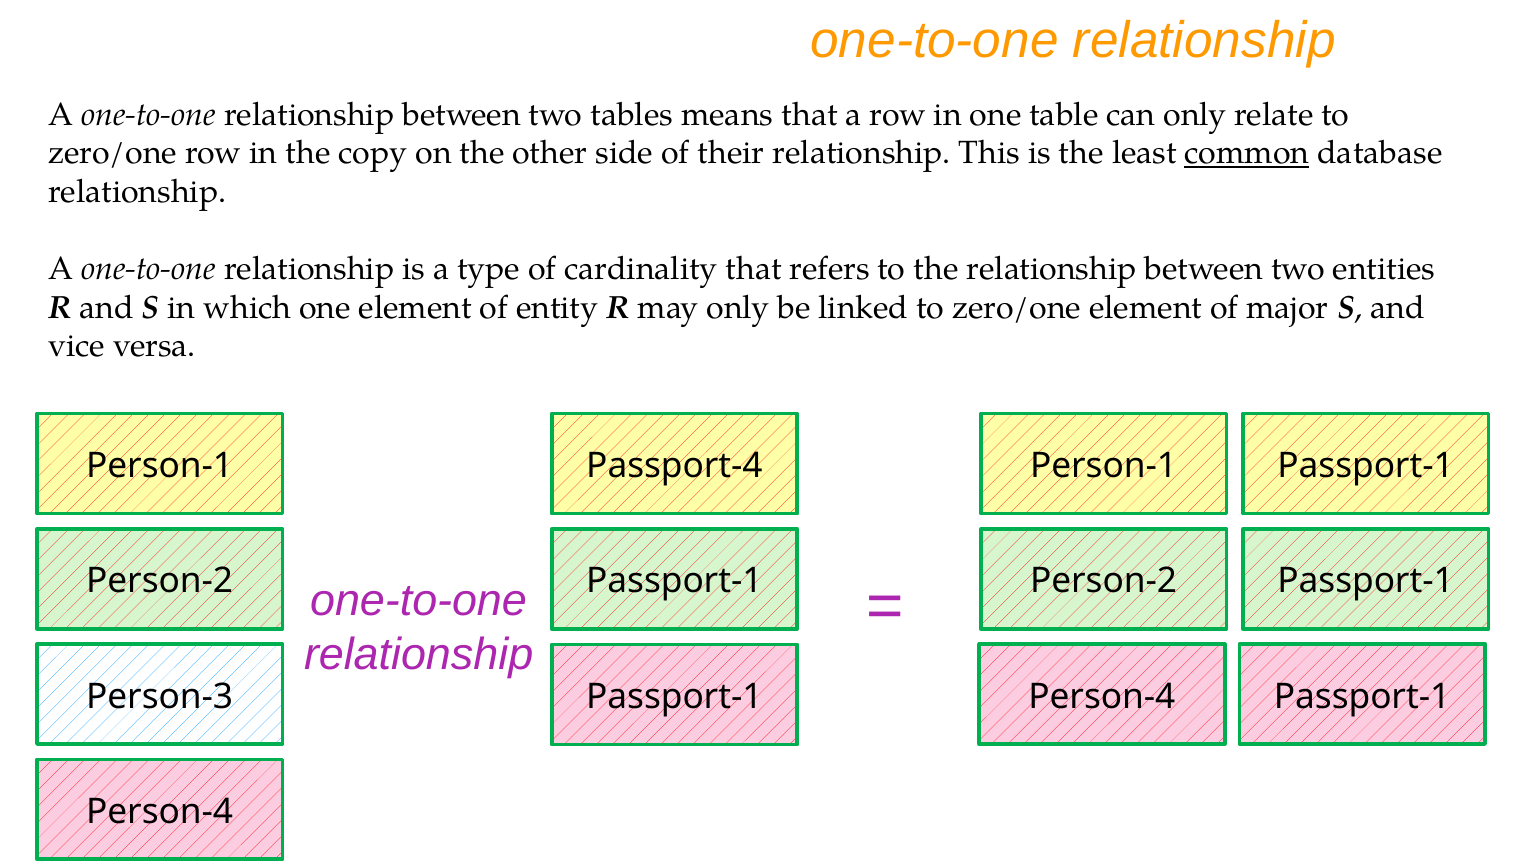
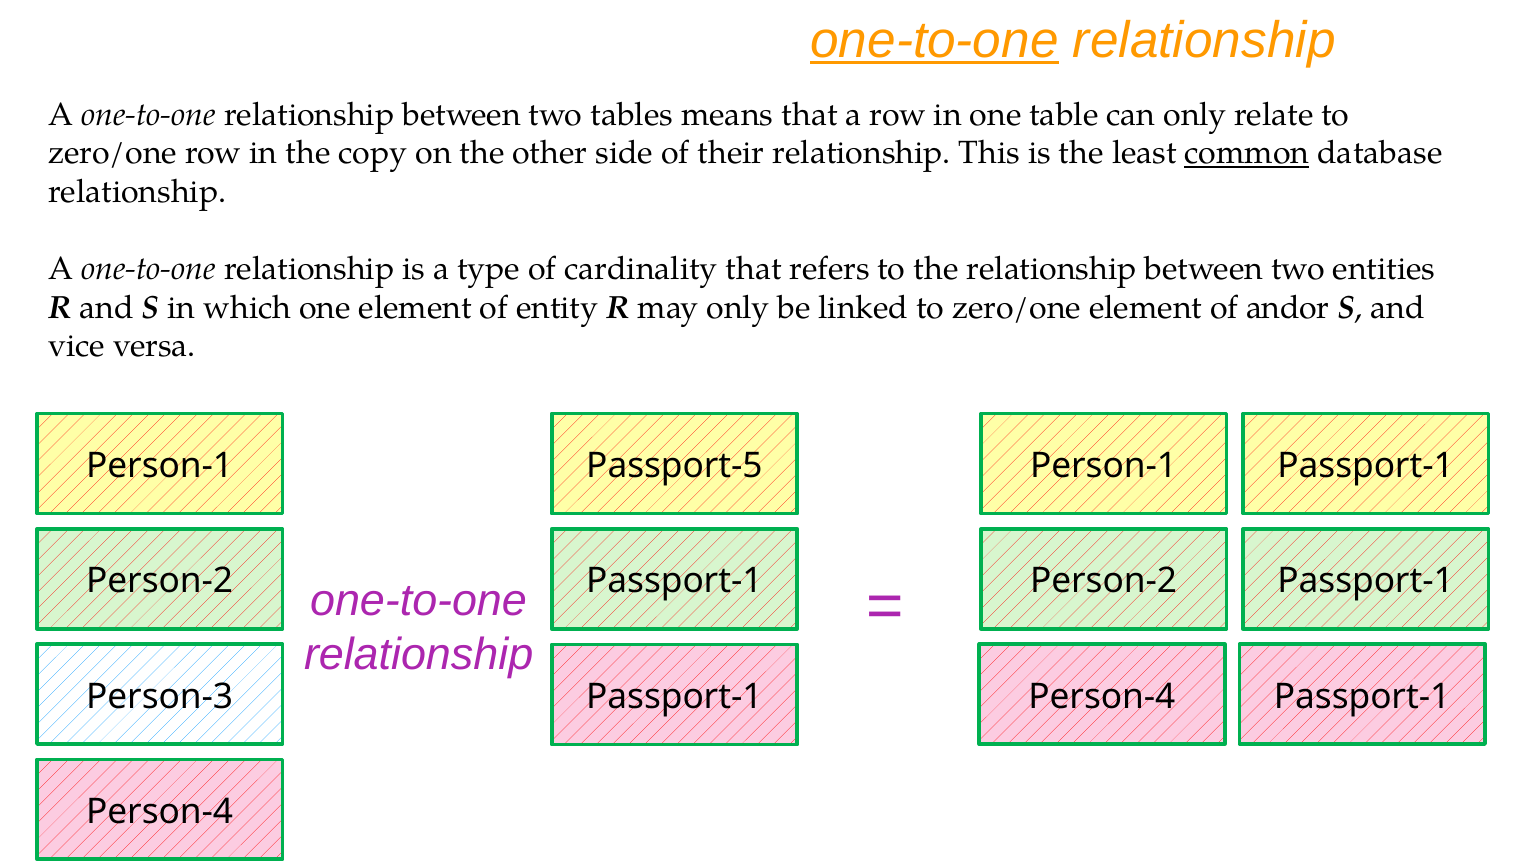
one-to-one at (935, 40) underline: none -> present
major: major -> andor
Passport-4: Passport-4 -> Passport-5
